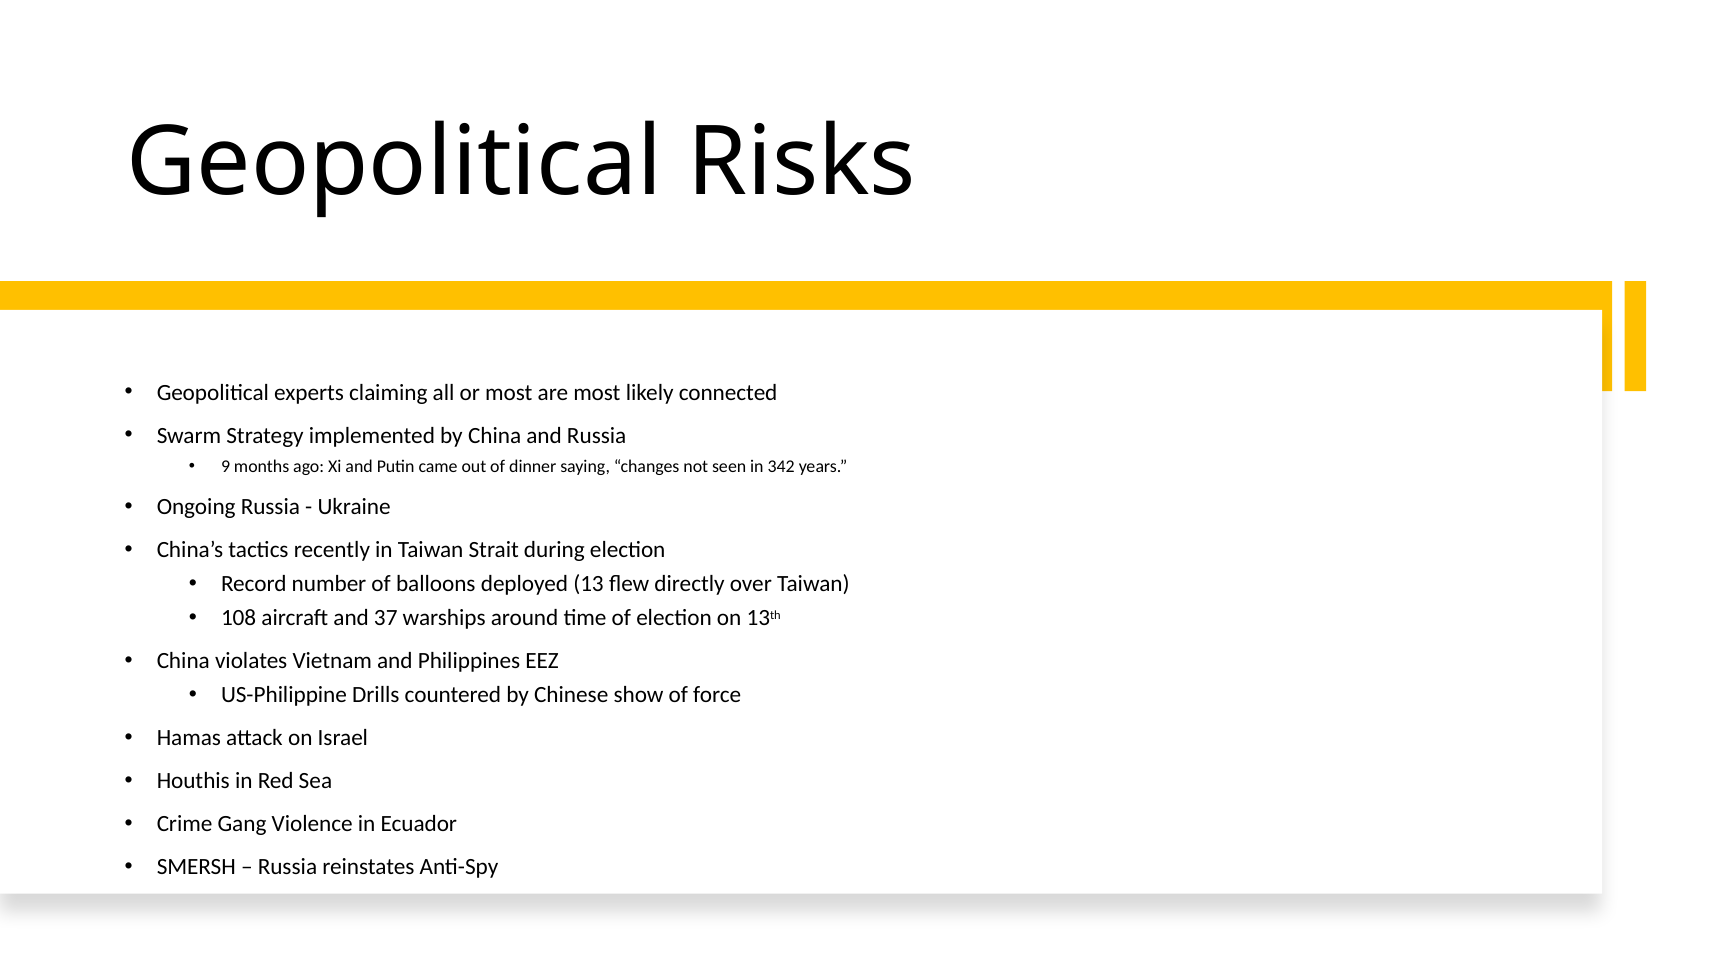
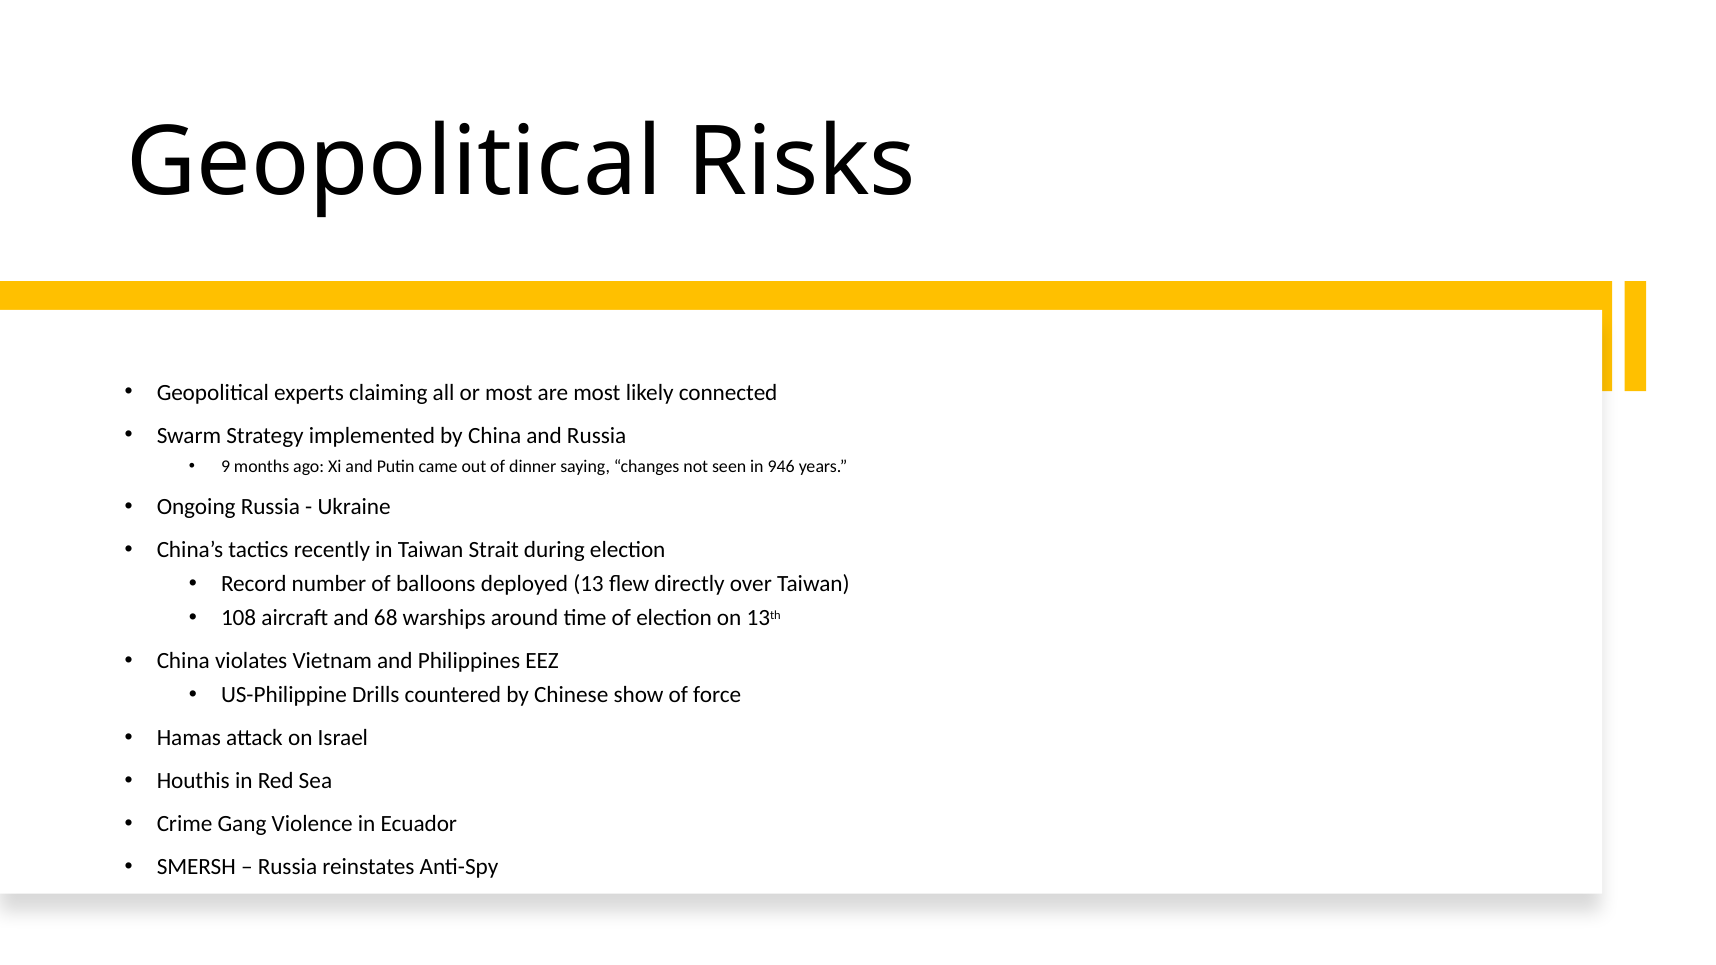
342: 342 -> 946
37: 37 -> 68
